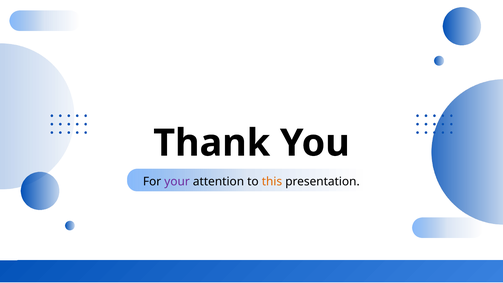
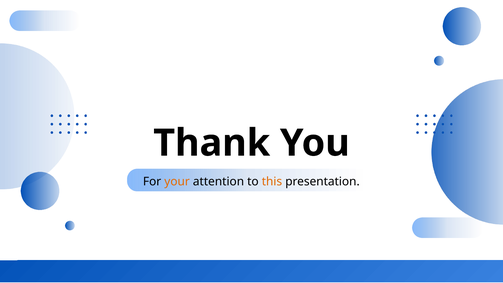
your colour: purple -> orange
